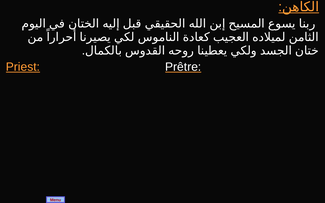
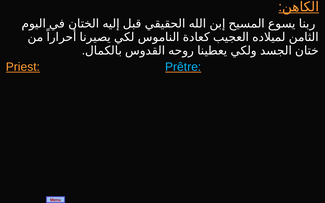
Prêtre colour: white -> light blue
